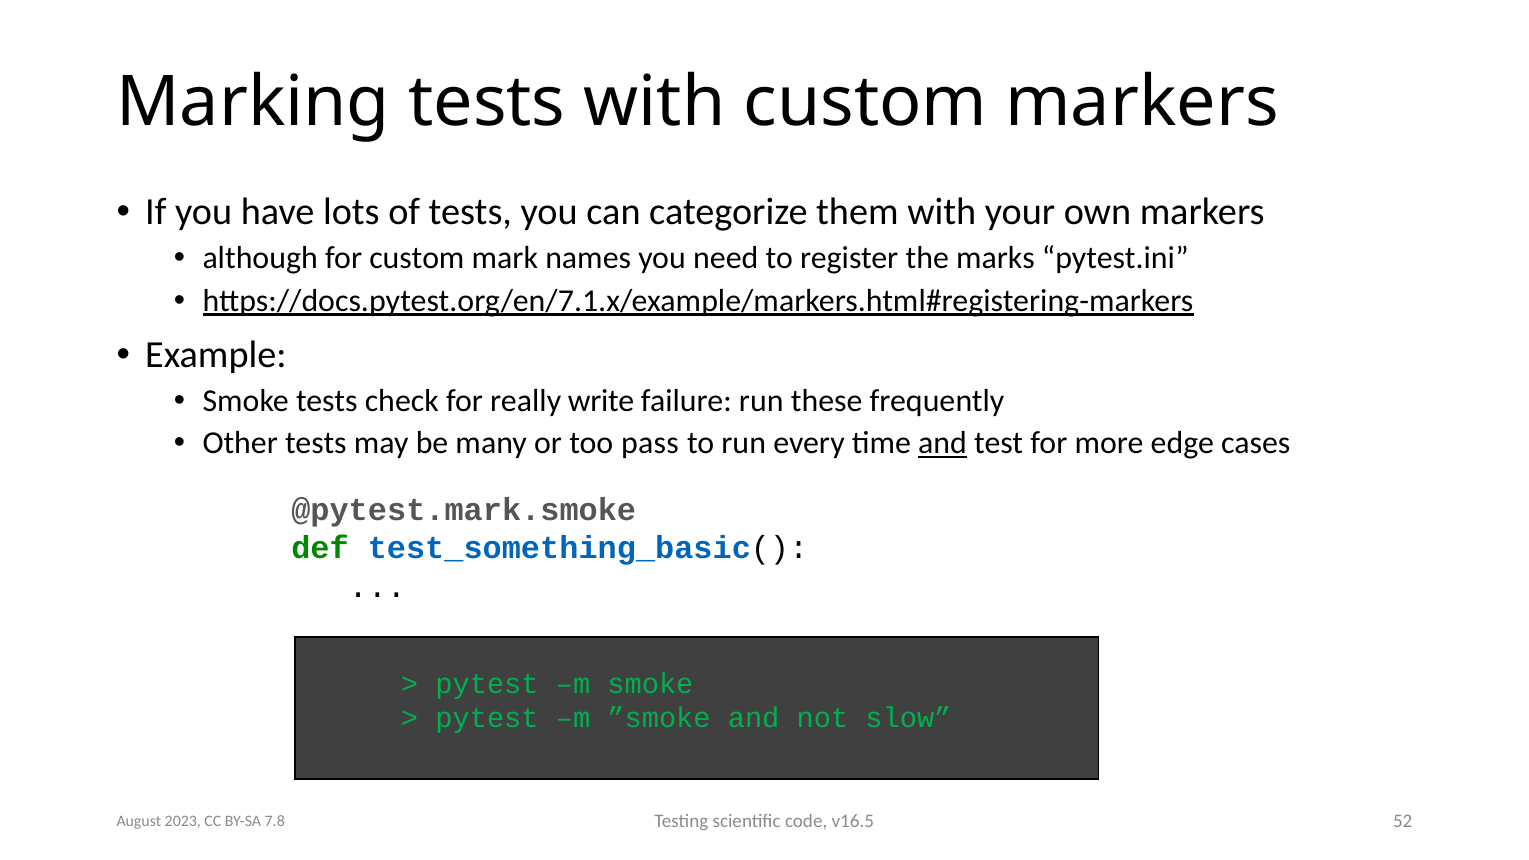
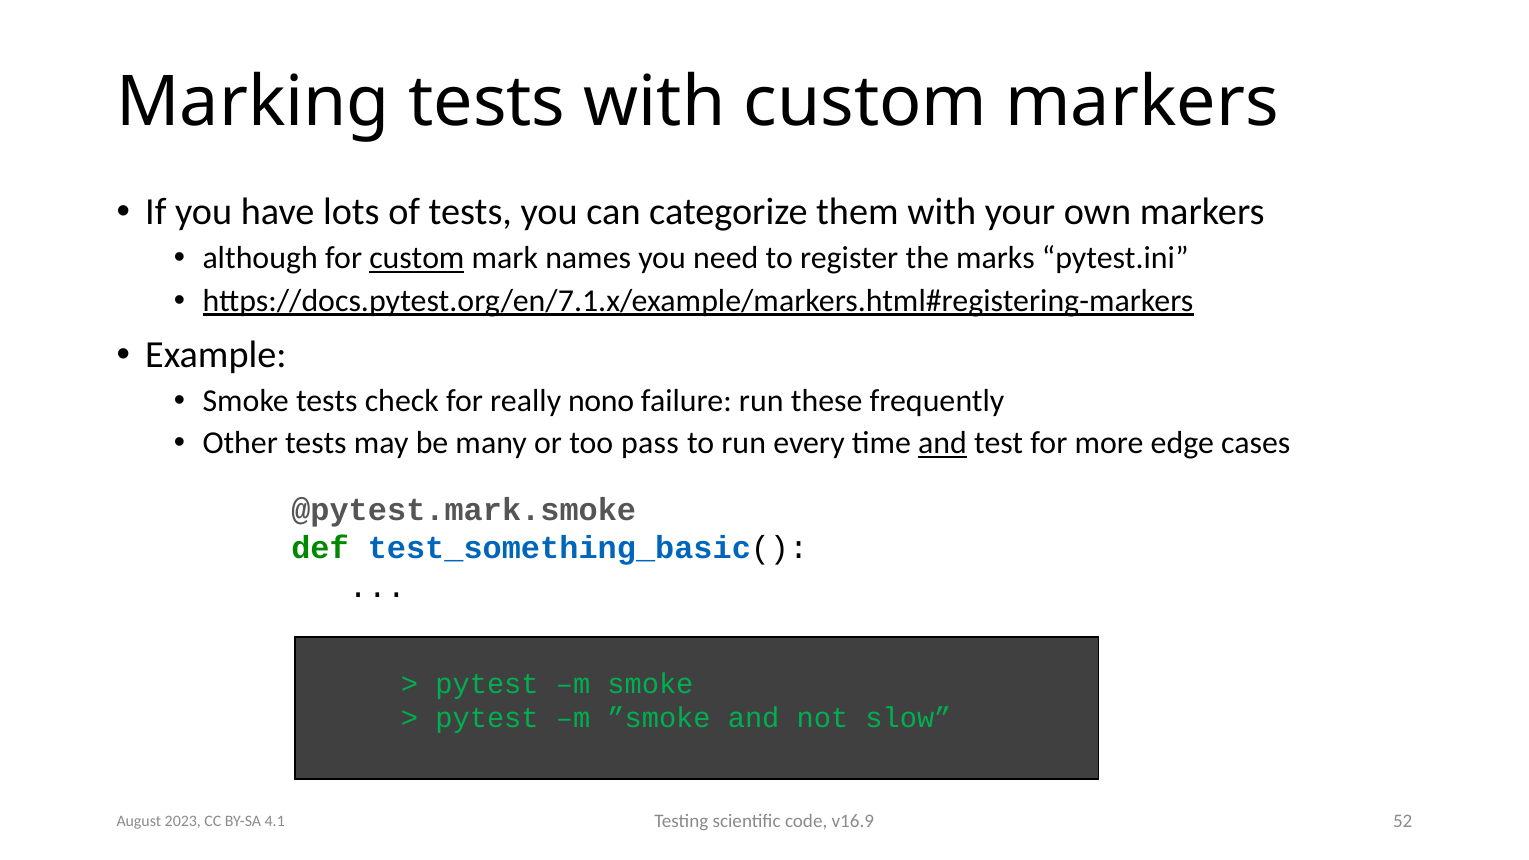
custom at (417, 258) underline: none -> present
write: write -> nono
v16.5: v16.5 -> v16.9
7.8: 7.8 -> 4.1
